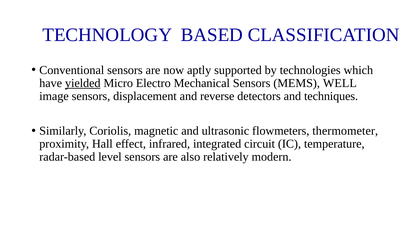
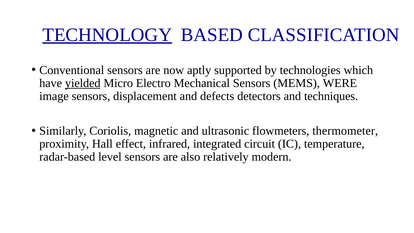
TECHNOLOGY underline: none -> present
WELL: WELL -> WERE
reverse: reverse -> defects
